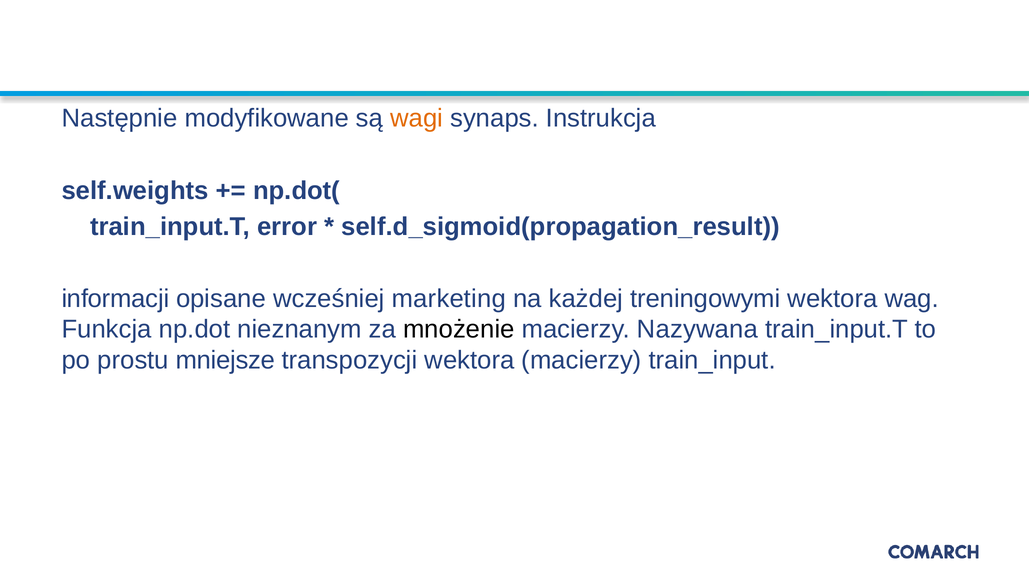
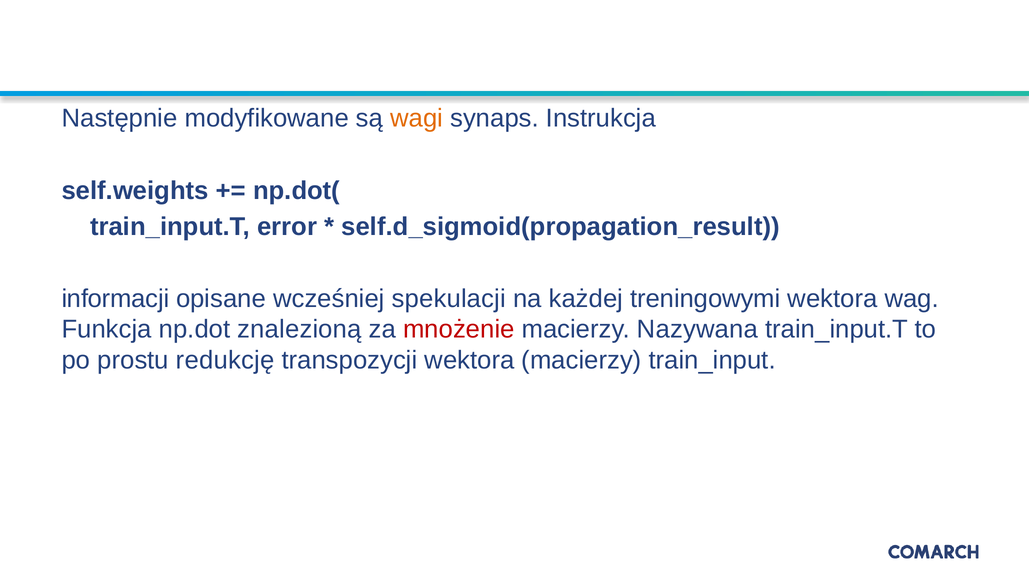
marketing: marketing -> spekulacji
nieznanym: nieznanym -> znalezioną
mnożenie colour: black -> red
mniejsze: mniejsze -> redukcję
